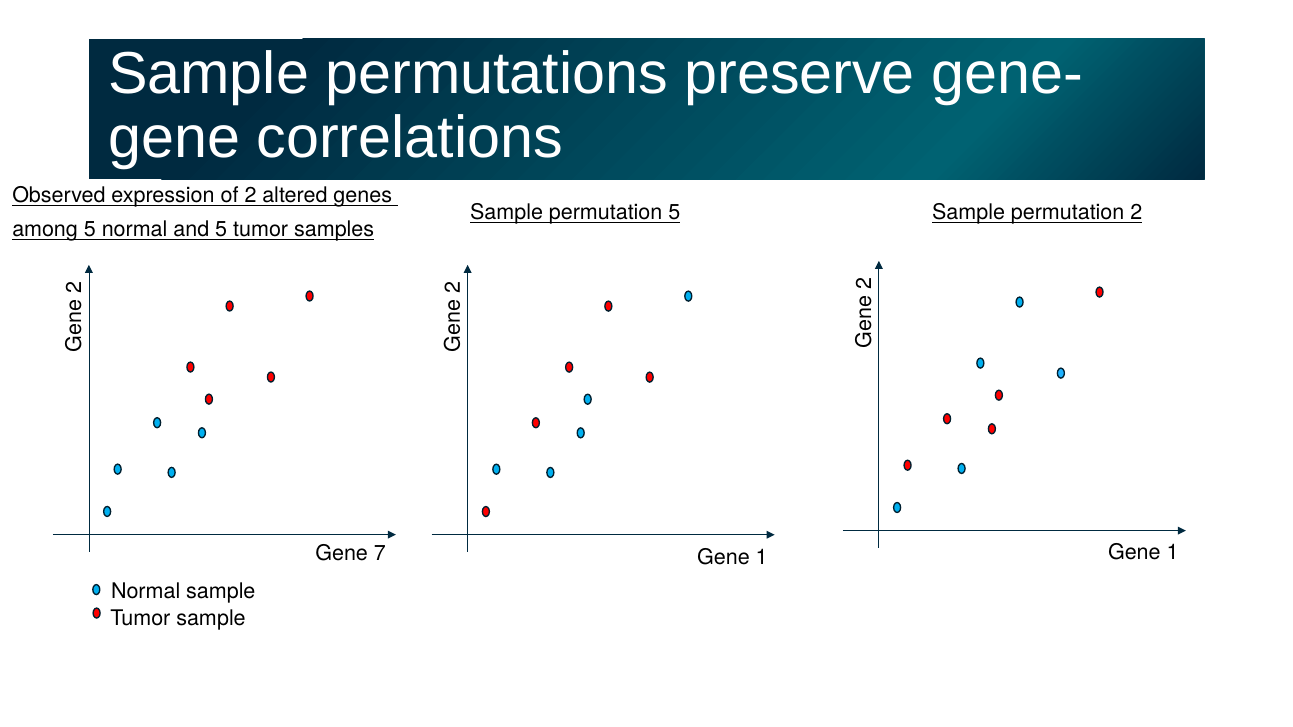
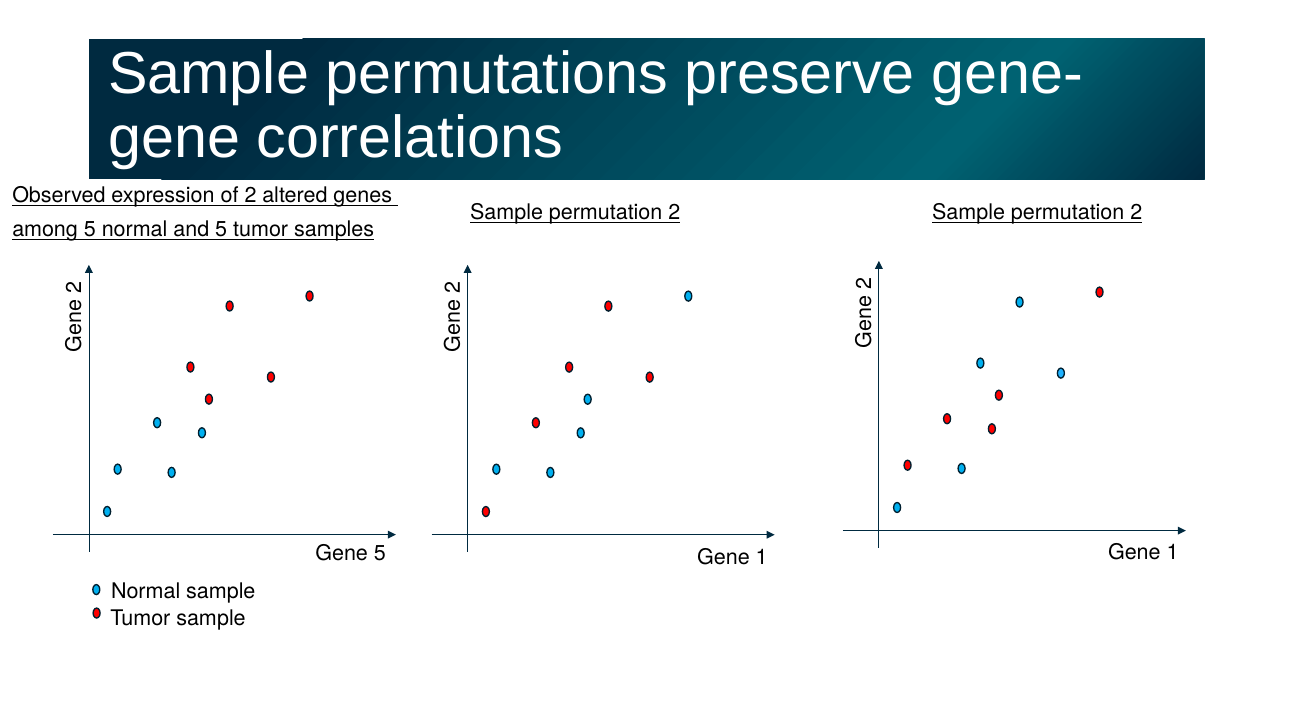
5 at (674, 212): 5 -> 2
Gene 7: 7 -> 5
